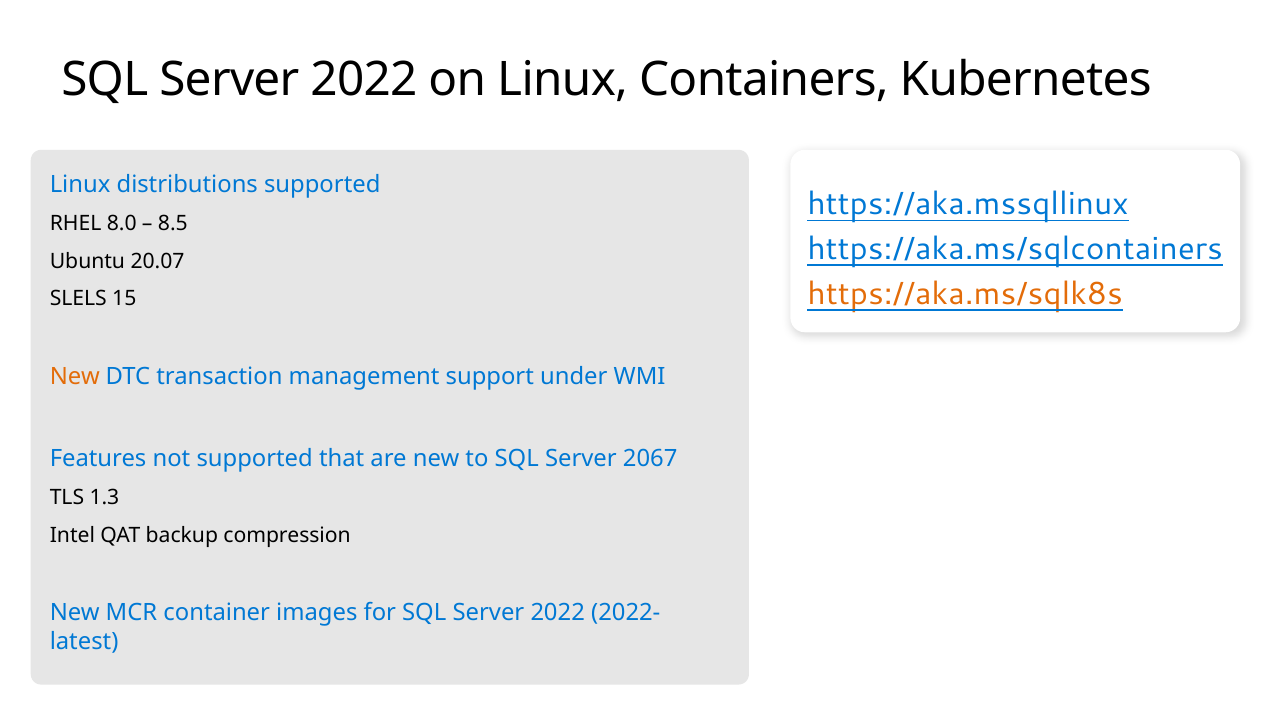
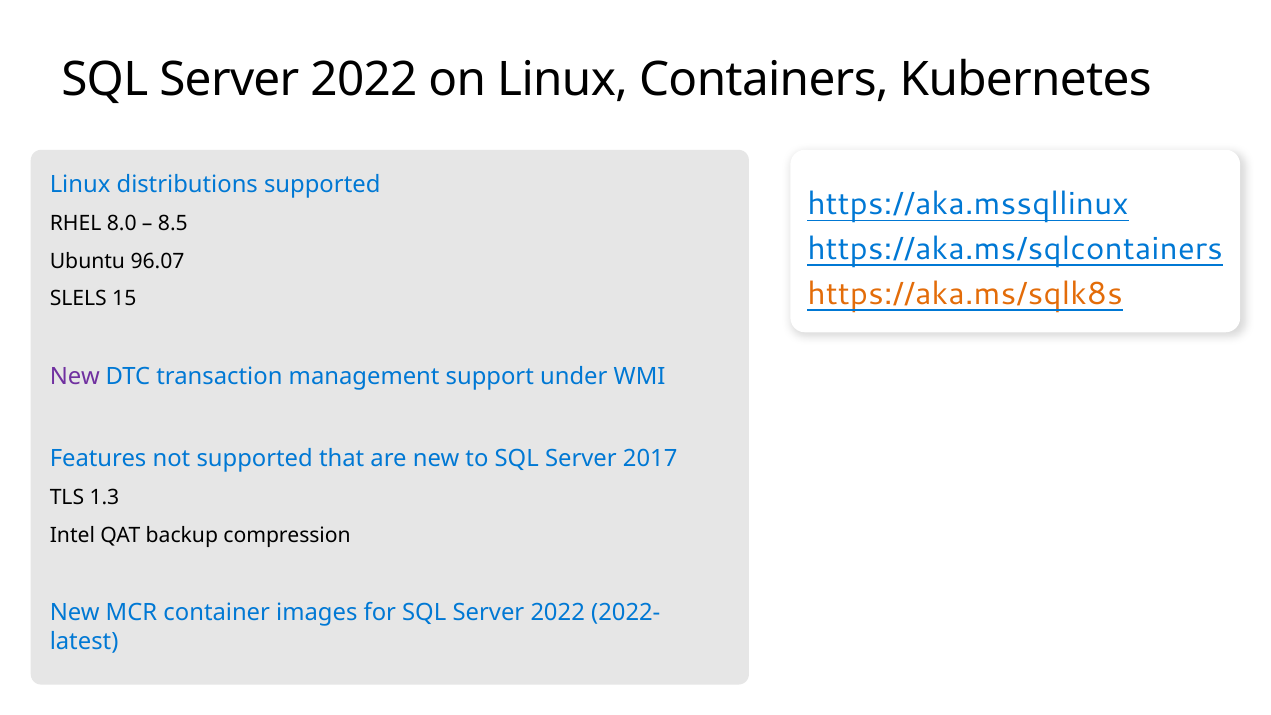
20.07: 20.07 -> 96.07
New at (75, 376) colour: orange -> purple
2067: 2067 -> 2017
